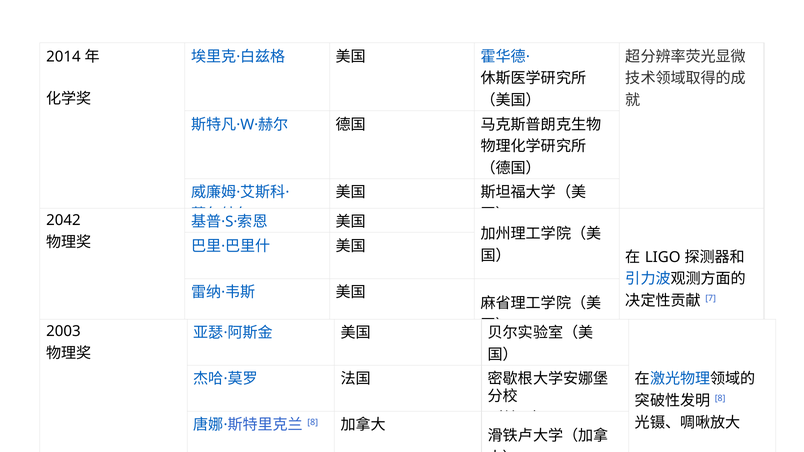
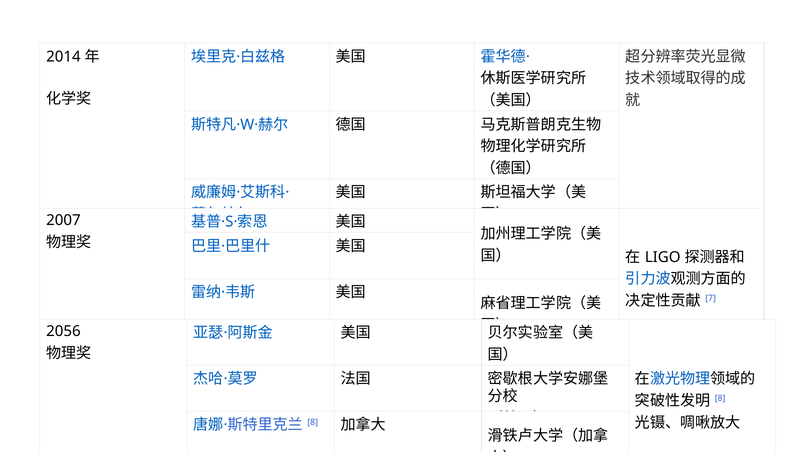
2042: 2042 -> 2007
2003: 2003 -> 2056
